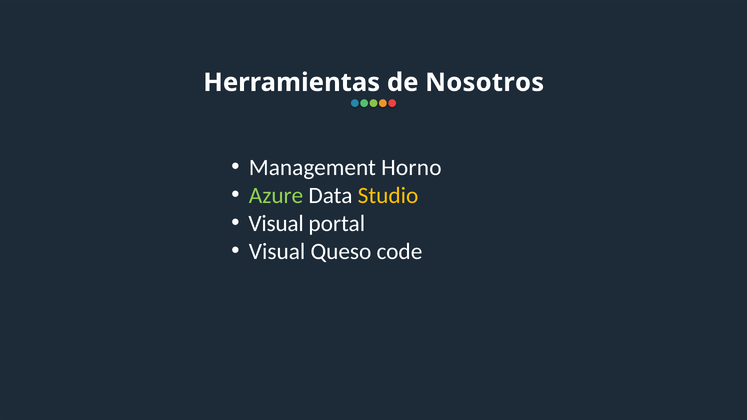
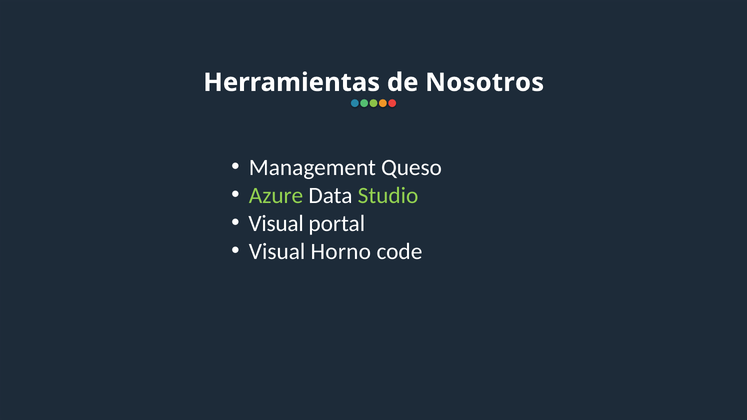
Horno: Horno -> Queso
Studio colour: yellow -> light green
Queso: Queso -> Horno
